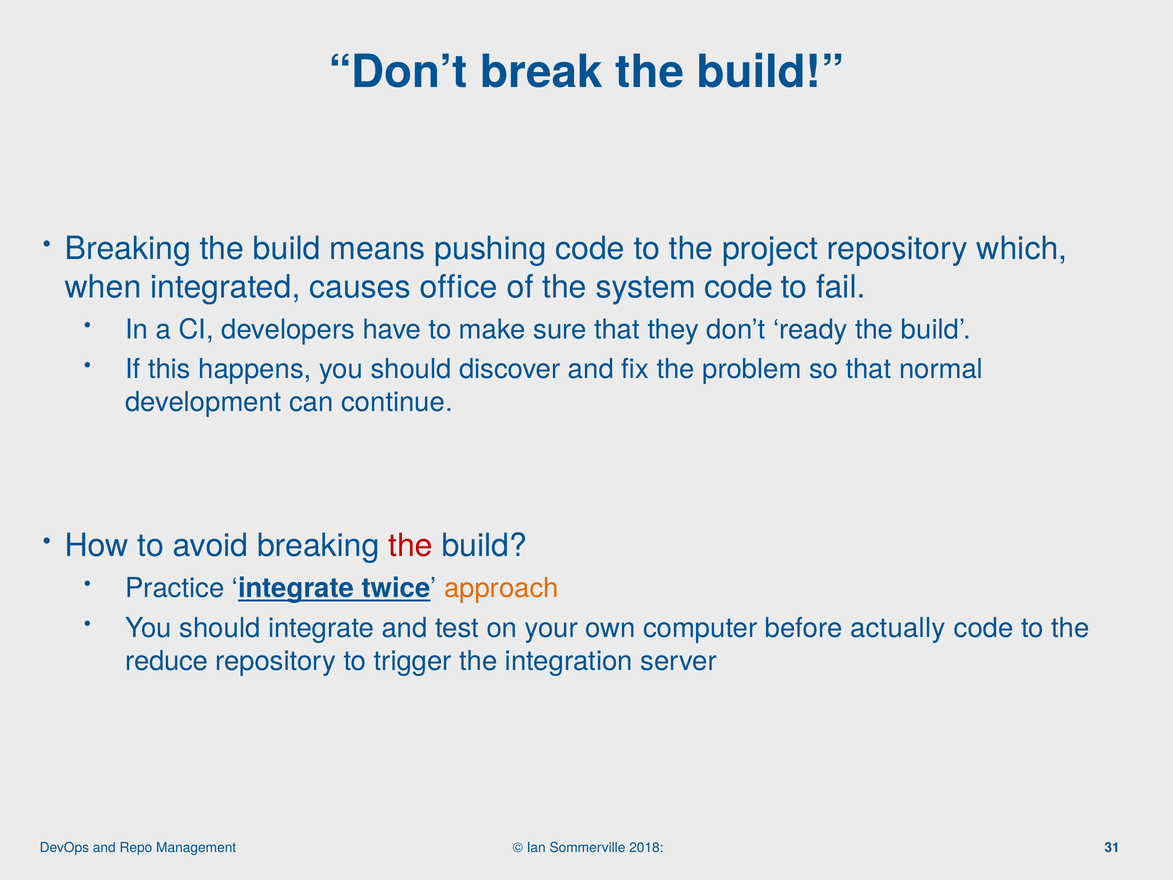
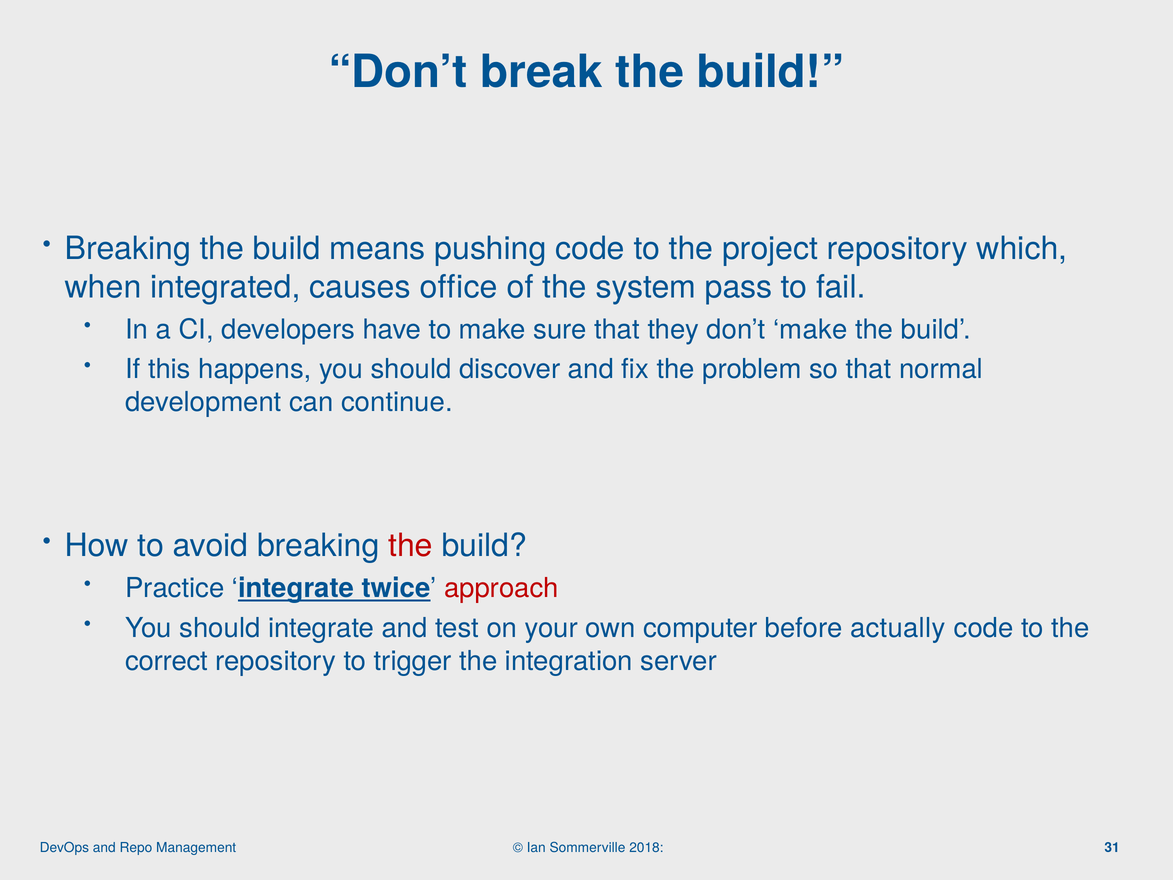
system code: code -> pass
don’t ready: ready -> make
approach colour: orange -> red
reduce: reduce -> correct
